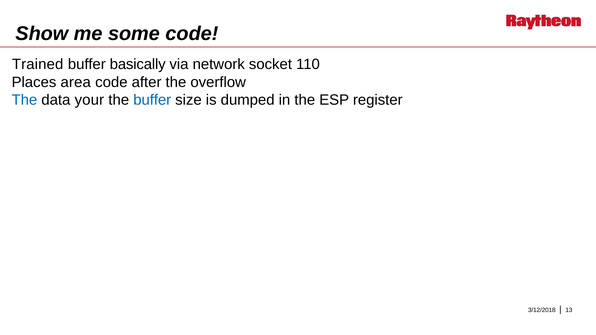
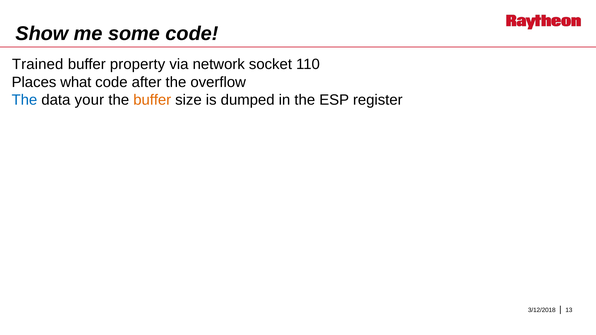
basically: basically -> property
area: area -> what
buffer at (152, 100) colour: blue -> orange
